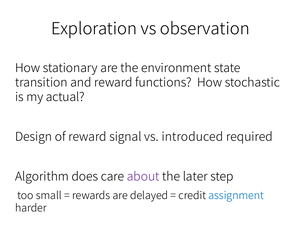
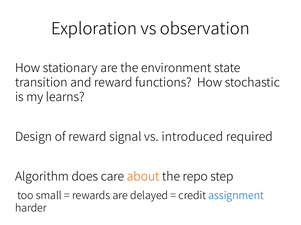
actual: actual -> learns
about colour: purple -> orange
later: later -> repo
